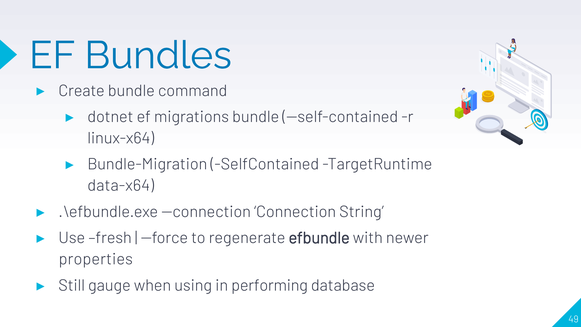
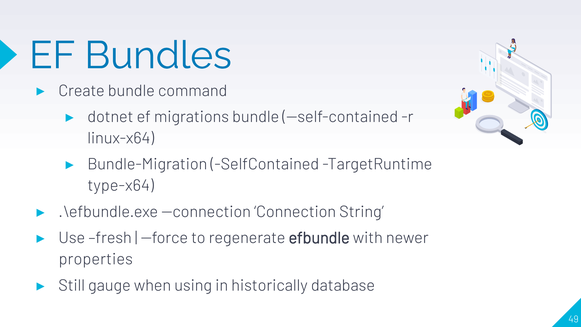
data-x64: data-x64 -> type-x64
performing: performing -> historically
